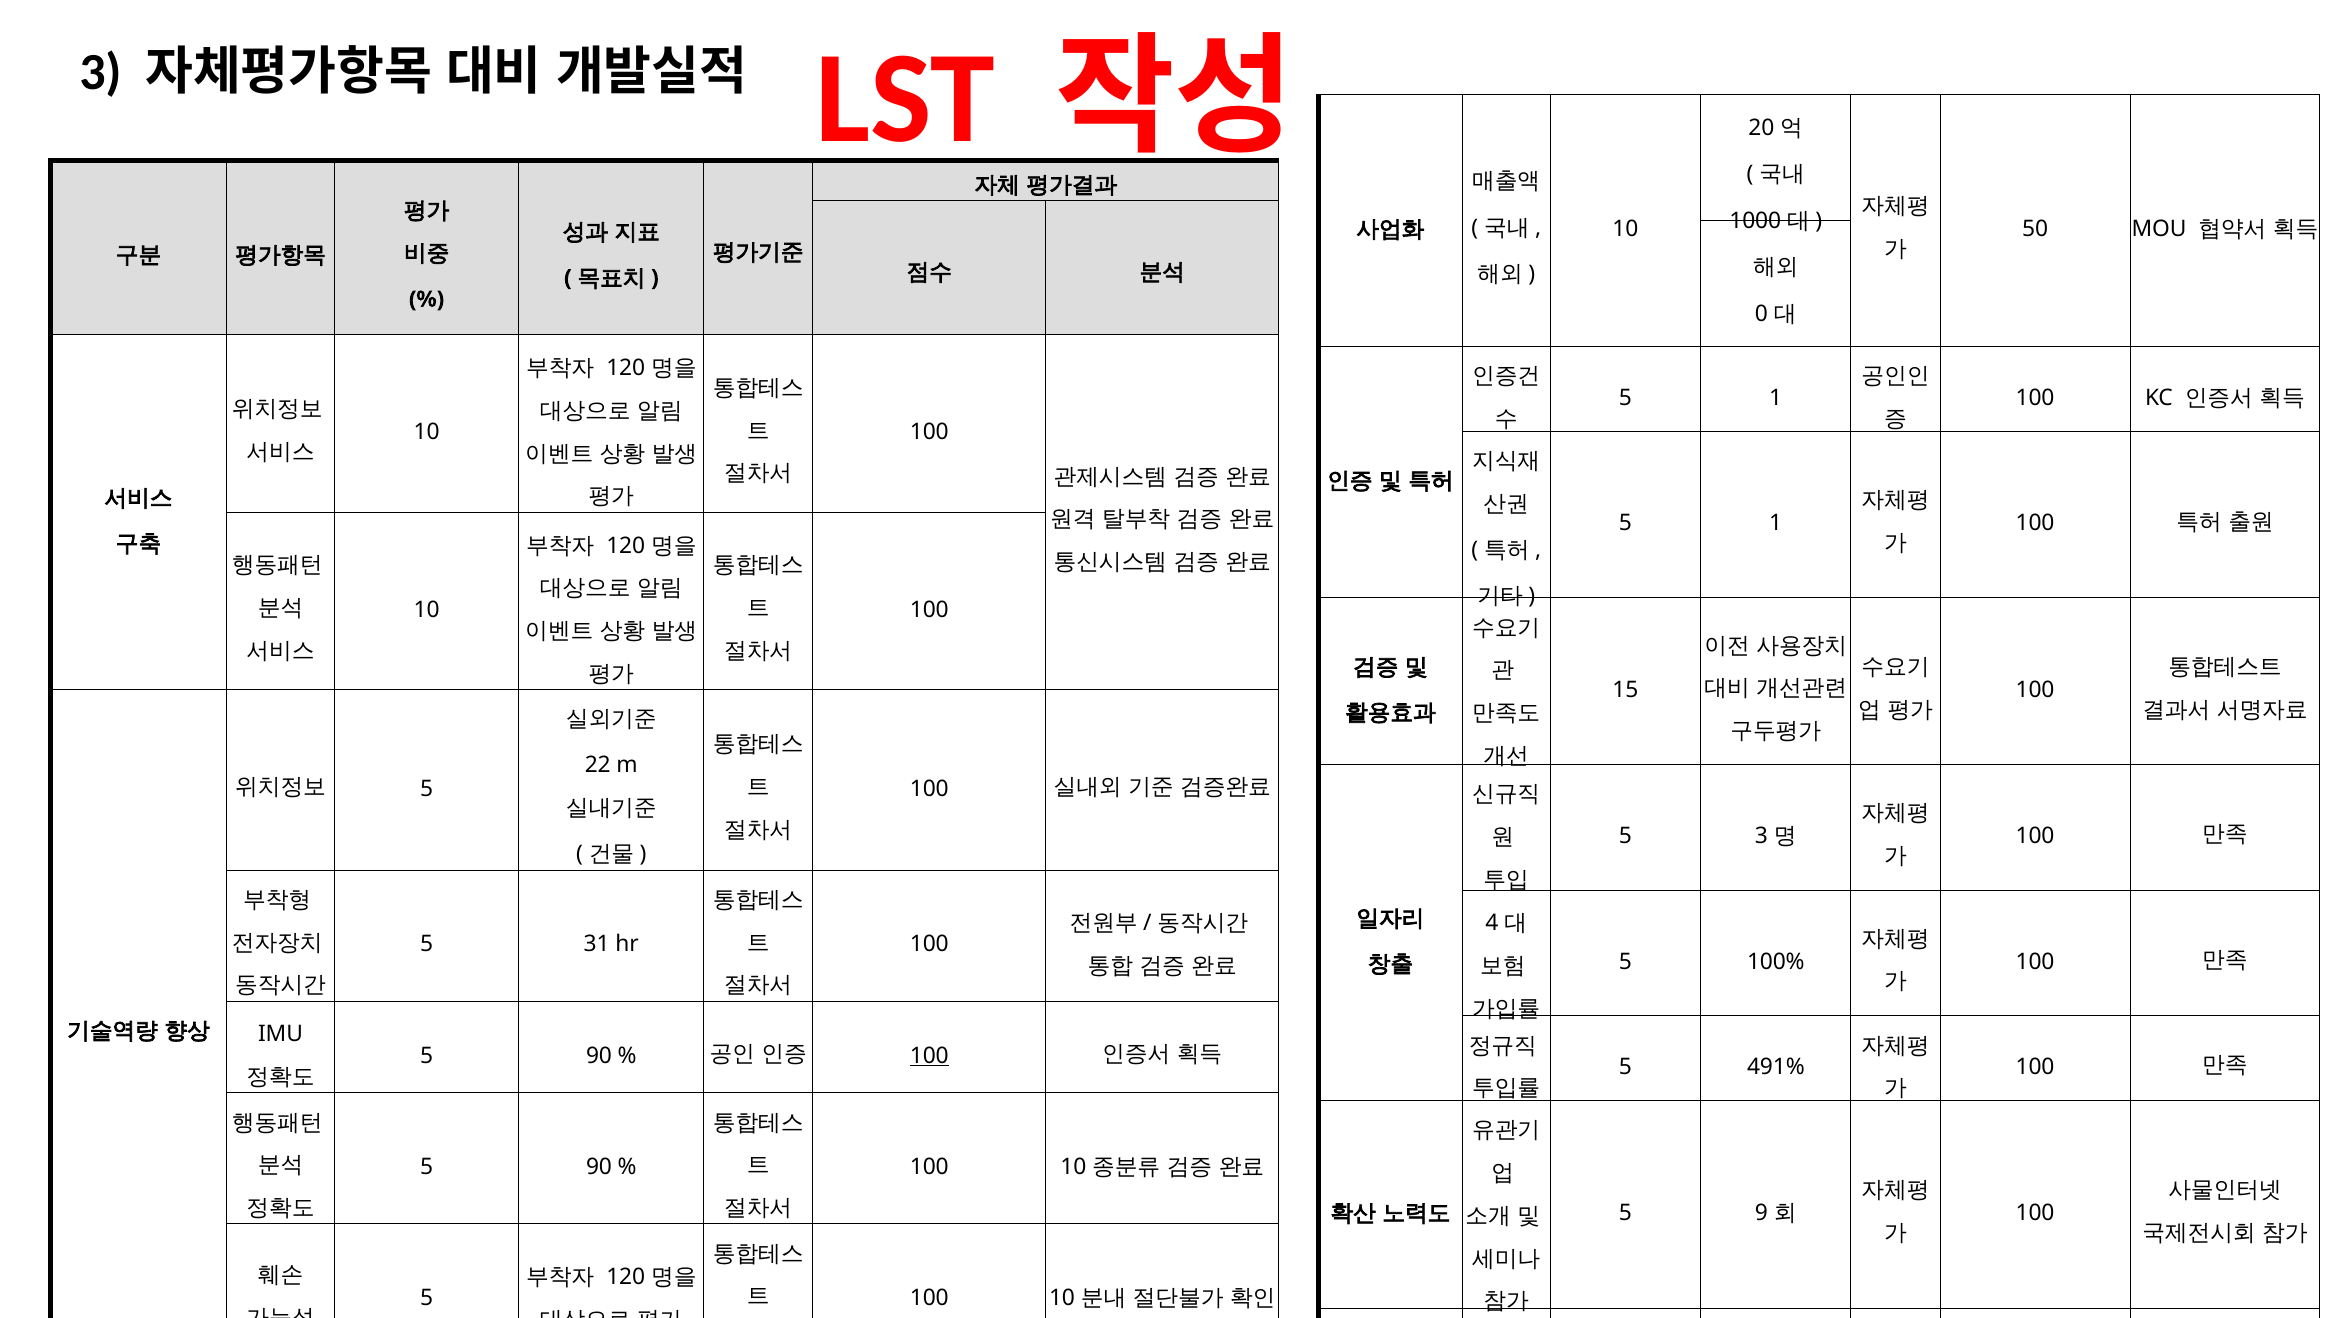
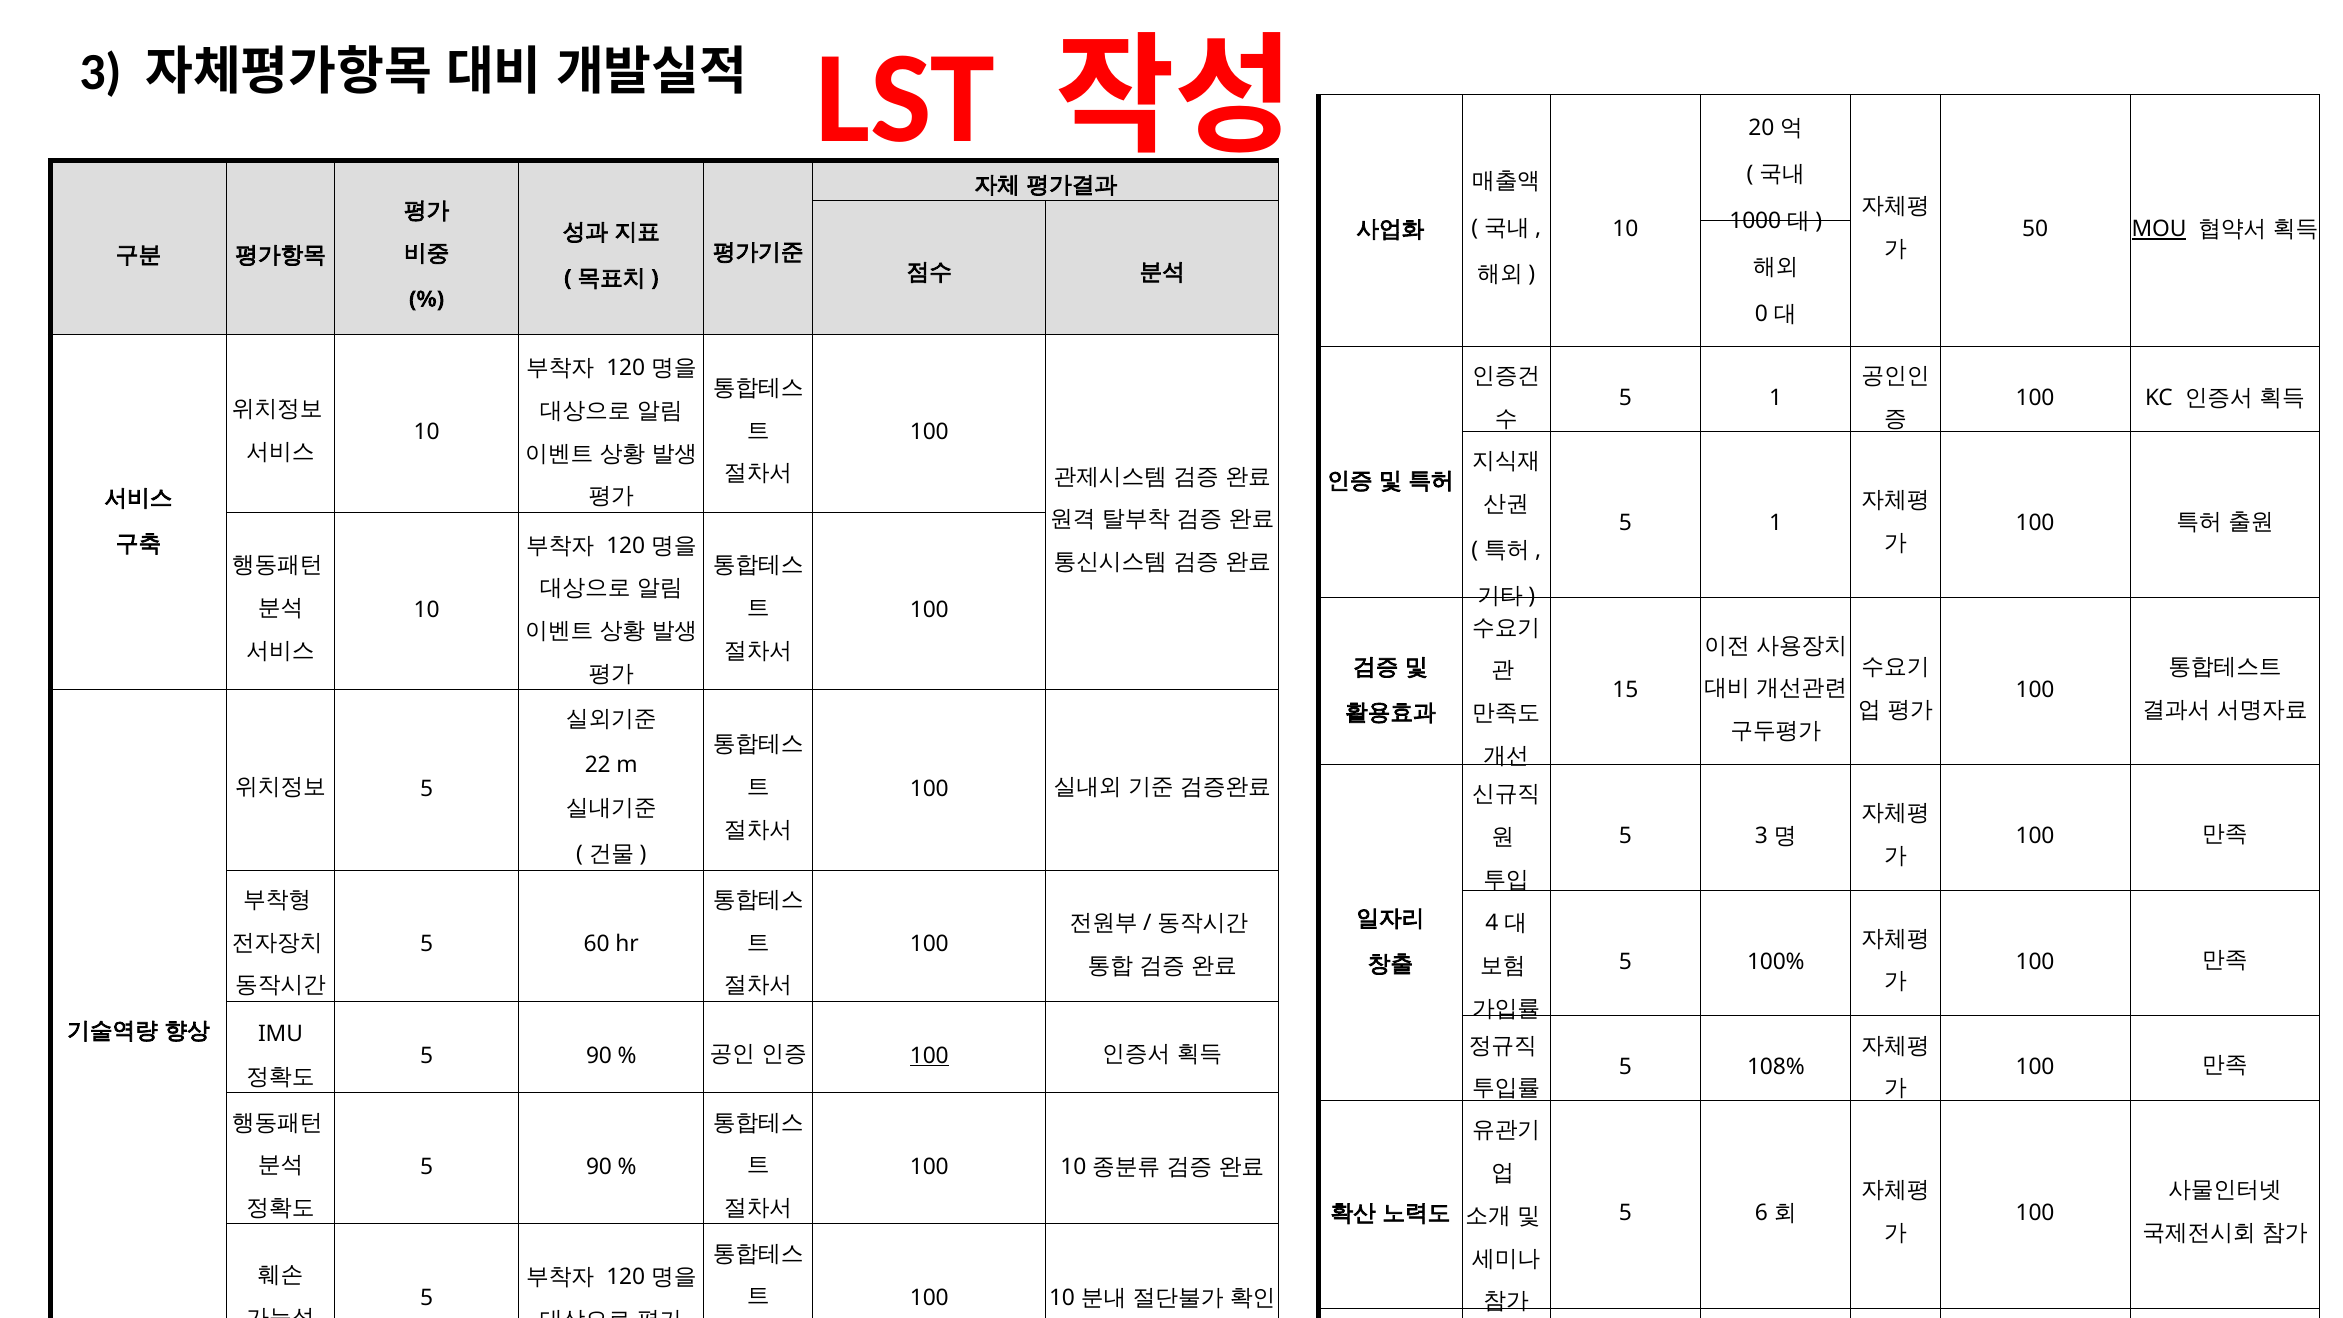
MOU underline: none -> present
31: 31 -> 60
491%: 491% -> 108%
9: 9 -> 6
